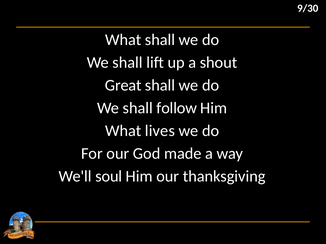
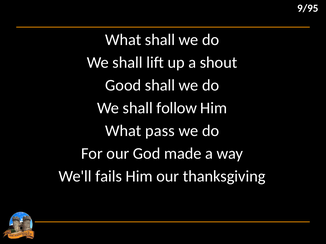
9/30: 9/30 -> 9/95
Great: Great -> Good
lives: lives -> pass
soul: soul -> fails
